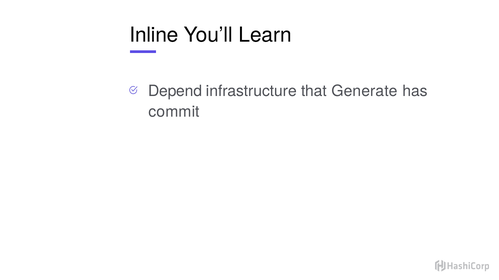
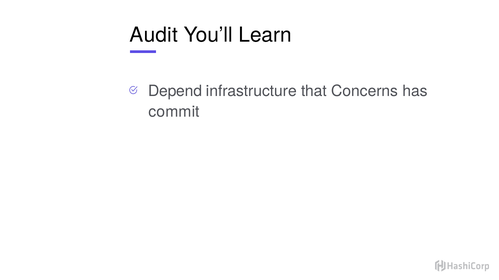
Inline: Inline -> Audit
Generate: Generate -> Concerns
